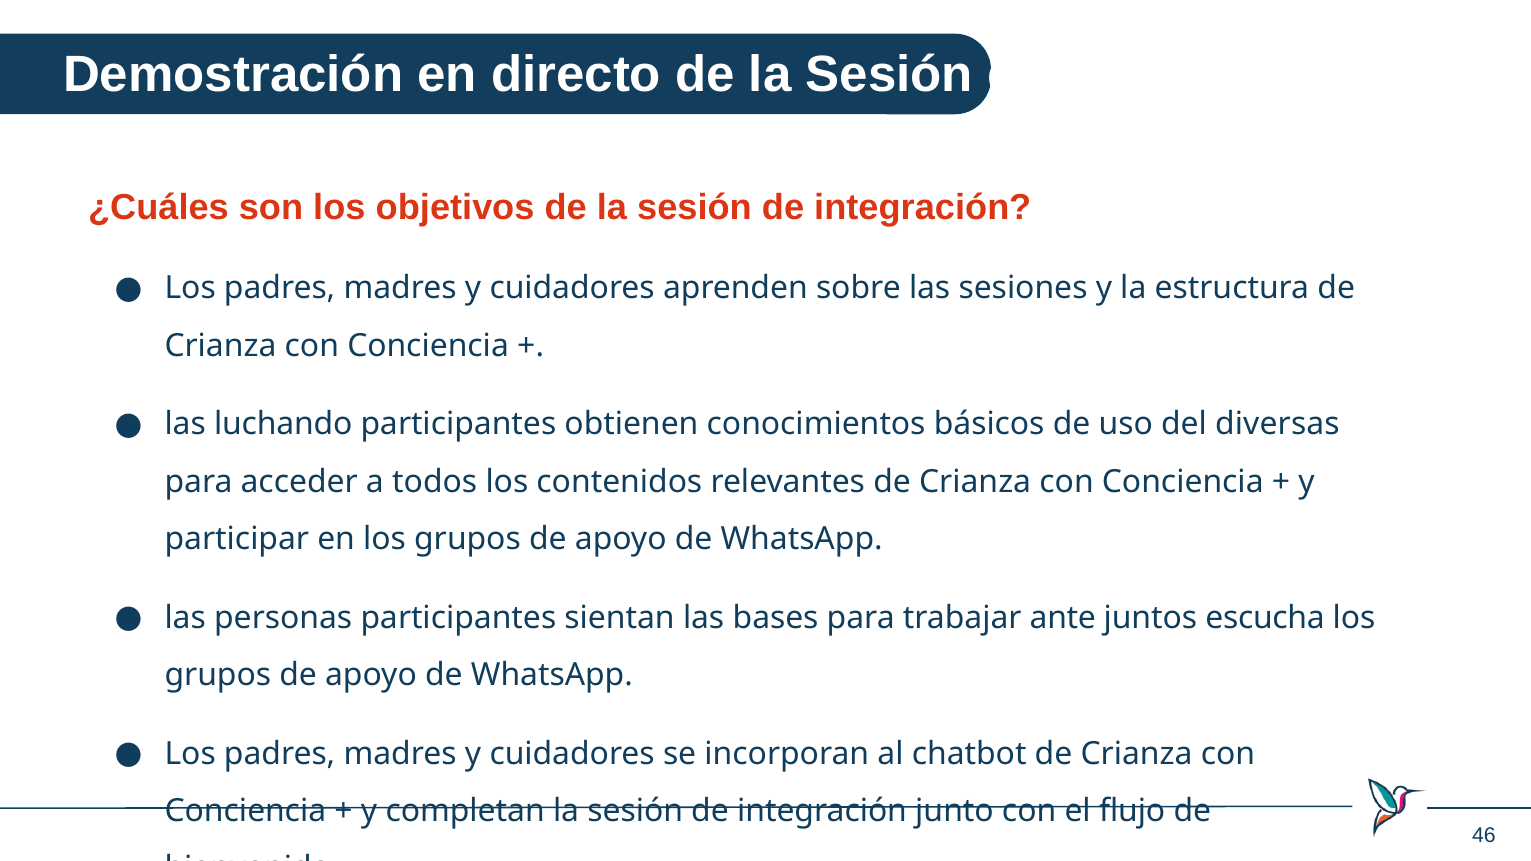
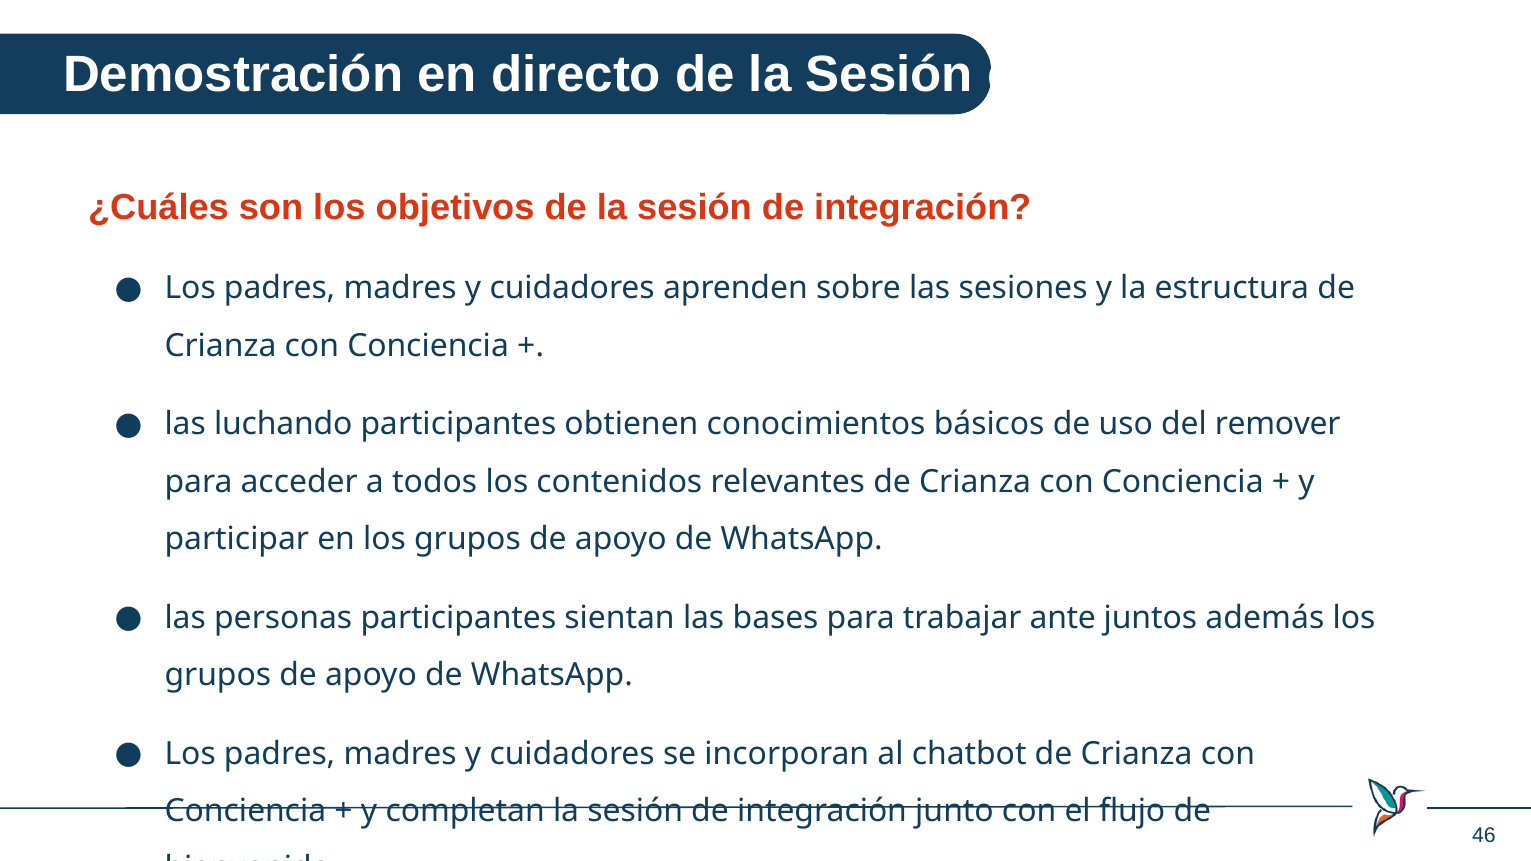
diversas: diversas -> remover
escucha: escucha -> además
